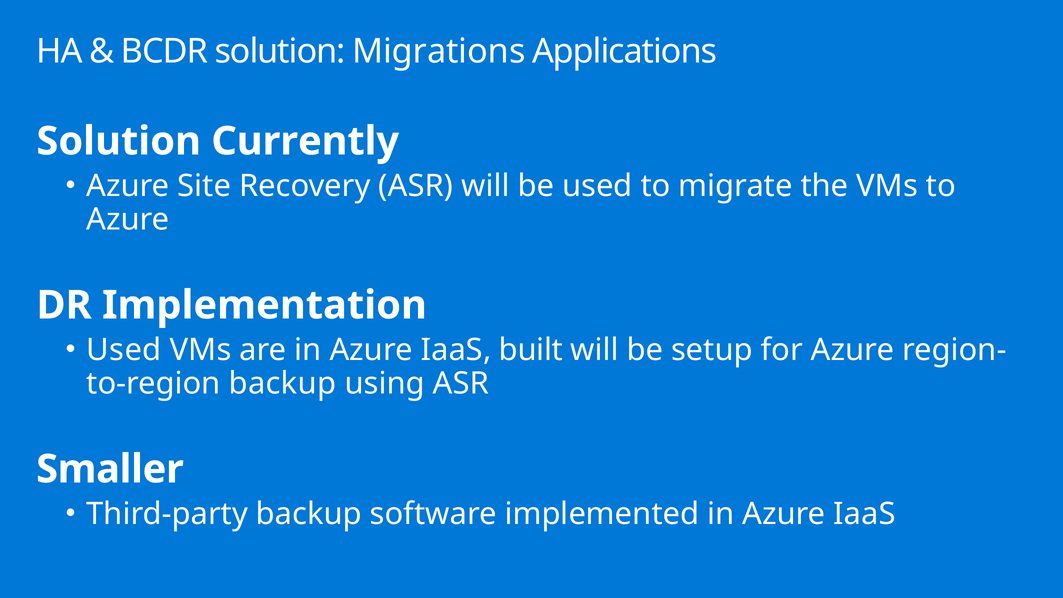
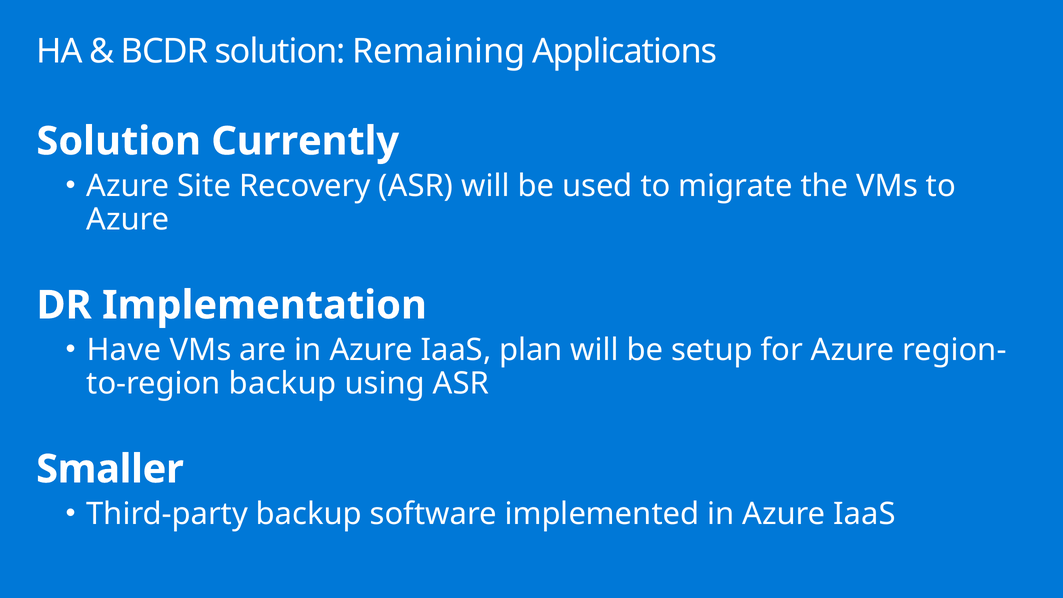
Migrations: Migrations -> Remaining
Used at (124, 350): Used -> Have
built: built -> plan
